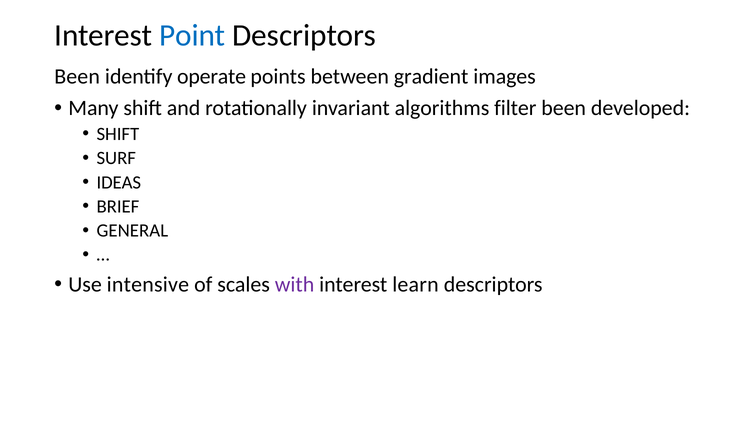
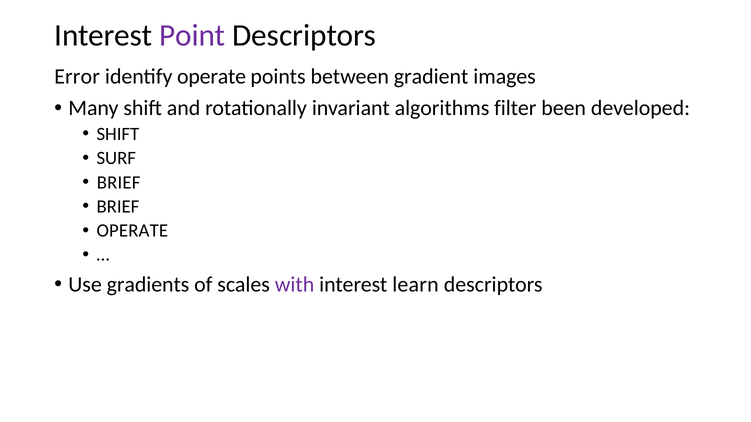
Point colour: blue -> purple
Been at (77, 77): Been -> Error
IDEAS at (119, 183): IDEAS -> BRIEF
GENERAL at (132, 231): GENERAL -> OPERATE
intensive: intensive -> gradients
